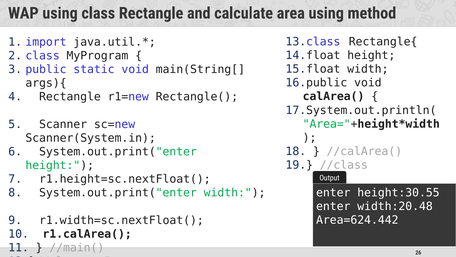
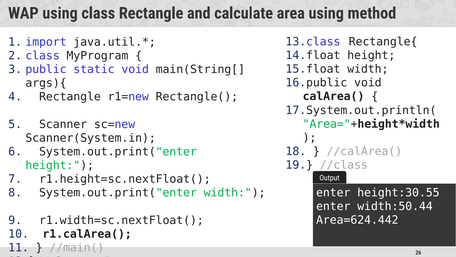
width:20.48: width:20.48 -> width:50.44
